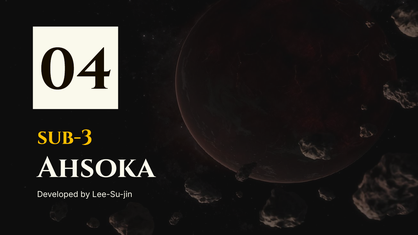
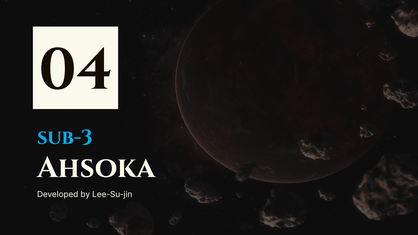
sub-3 colour: yellow -> light blue
